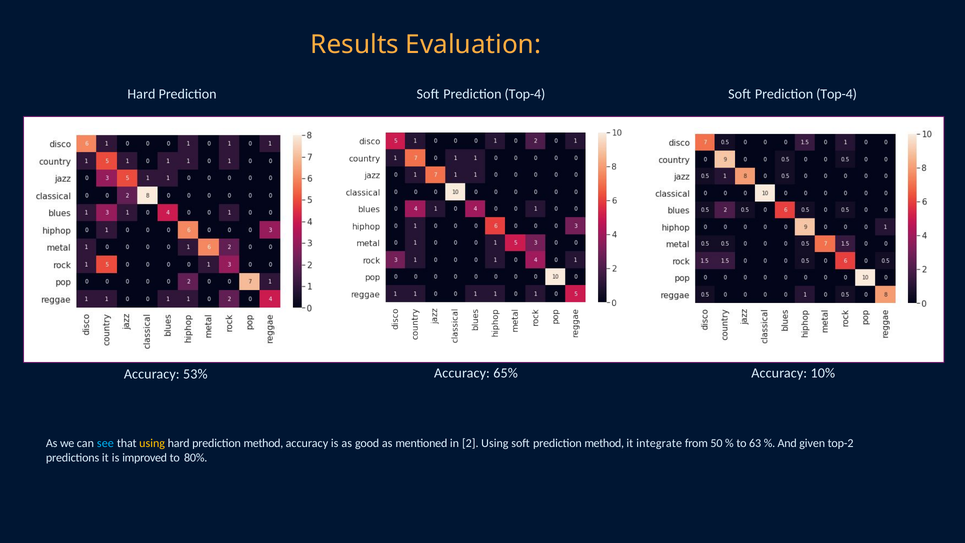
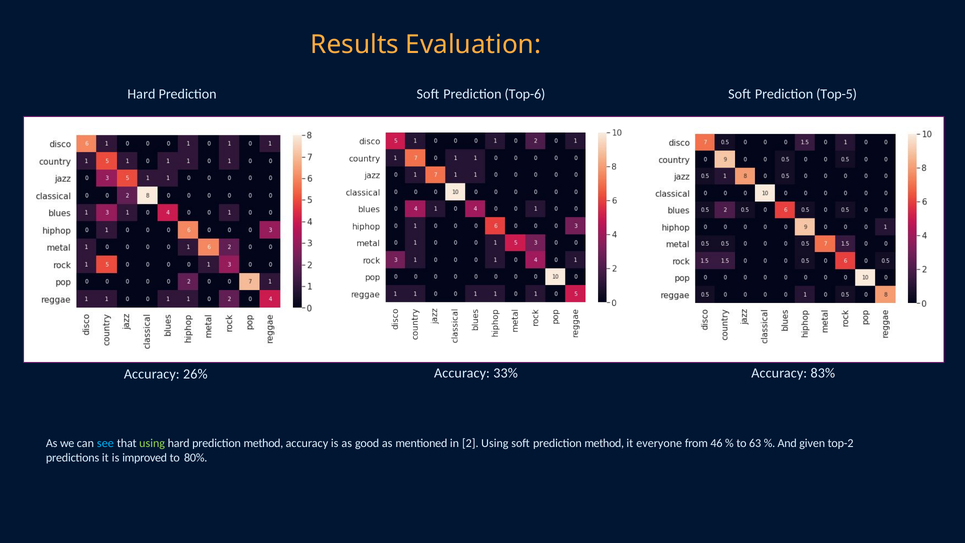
Top-4 at (525, 94): Top-4 -> Top-6
Top-4 at (837, 94): Top-4 -> Top-5
53%: 53% -> 26%
65%: 65% -> 33%
10%: 10% -> 83%
using at (152, 443) colour: yellow -> light green
integrate: integrate -> everyone
50: 50 -> 46
